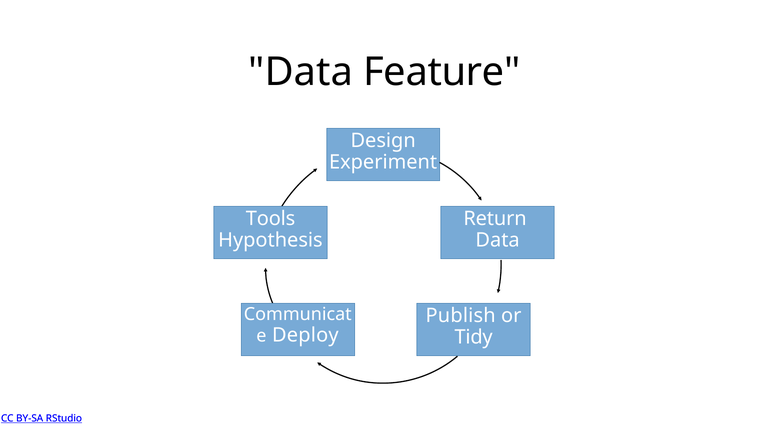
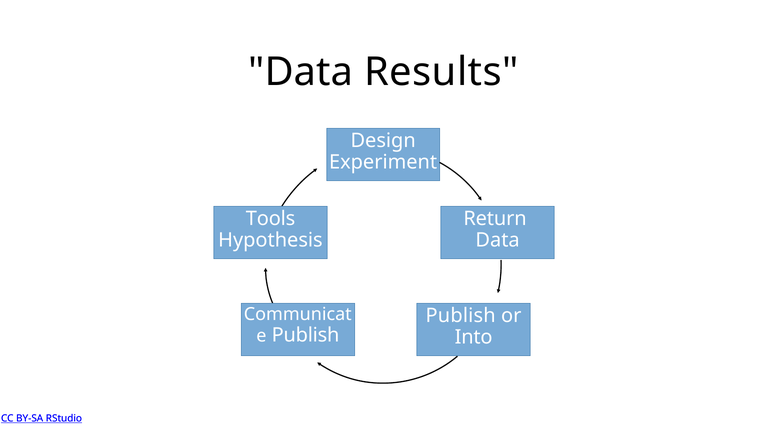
Feature: Feature -> Results
Deploy at (305, 335): Deploy -> Publish
Tidy: Tidy -> Into
